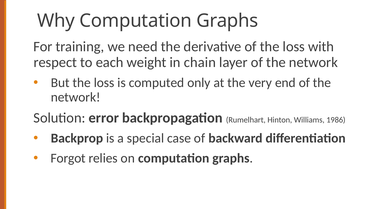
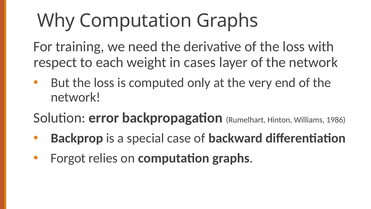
chain: chain -> cases
